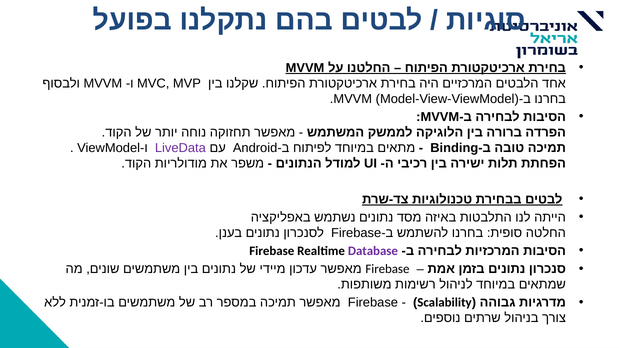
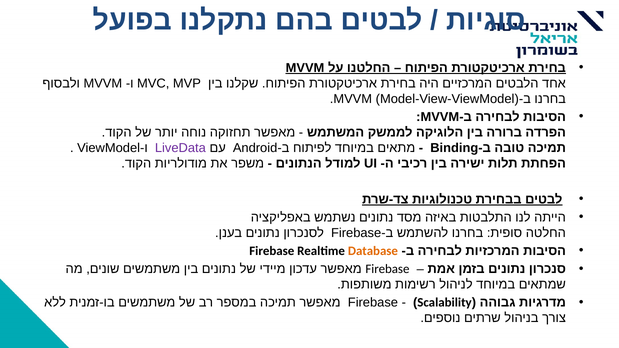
Database colour: purple -> orange
